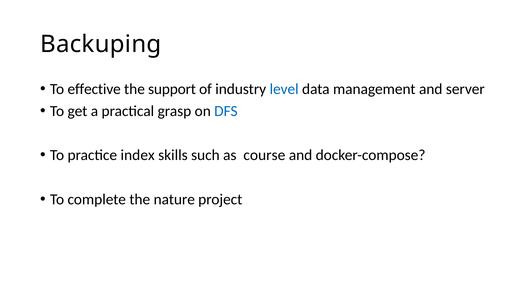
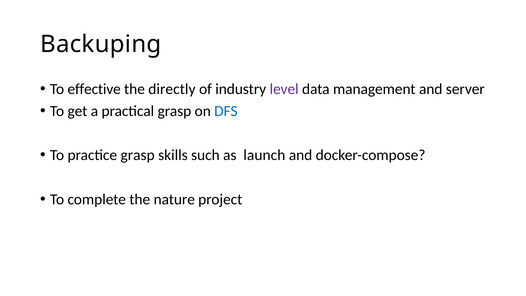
support: support -> directly
level colour: blue -> purple
practice index: index -> grasp
course: course -> launch
